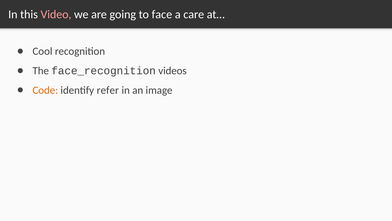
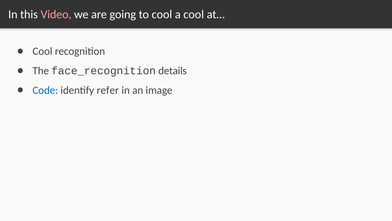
to face: face -> cool
a care: care -> cool
videos: videos -> details
Code colour: orange -> blue
